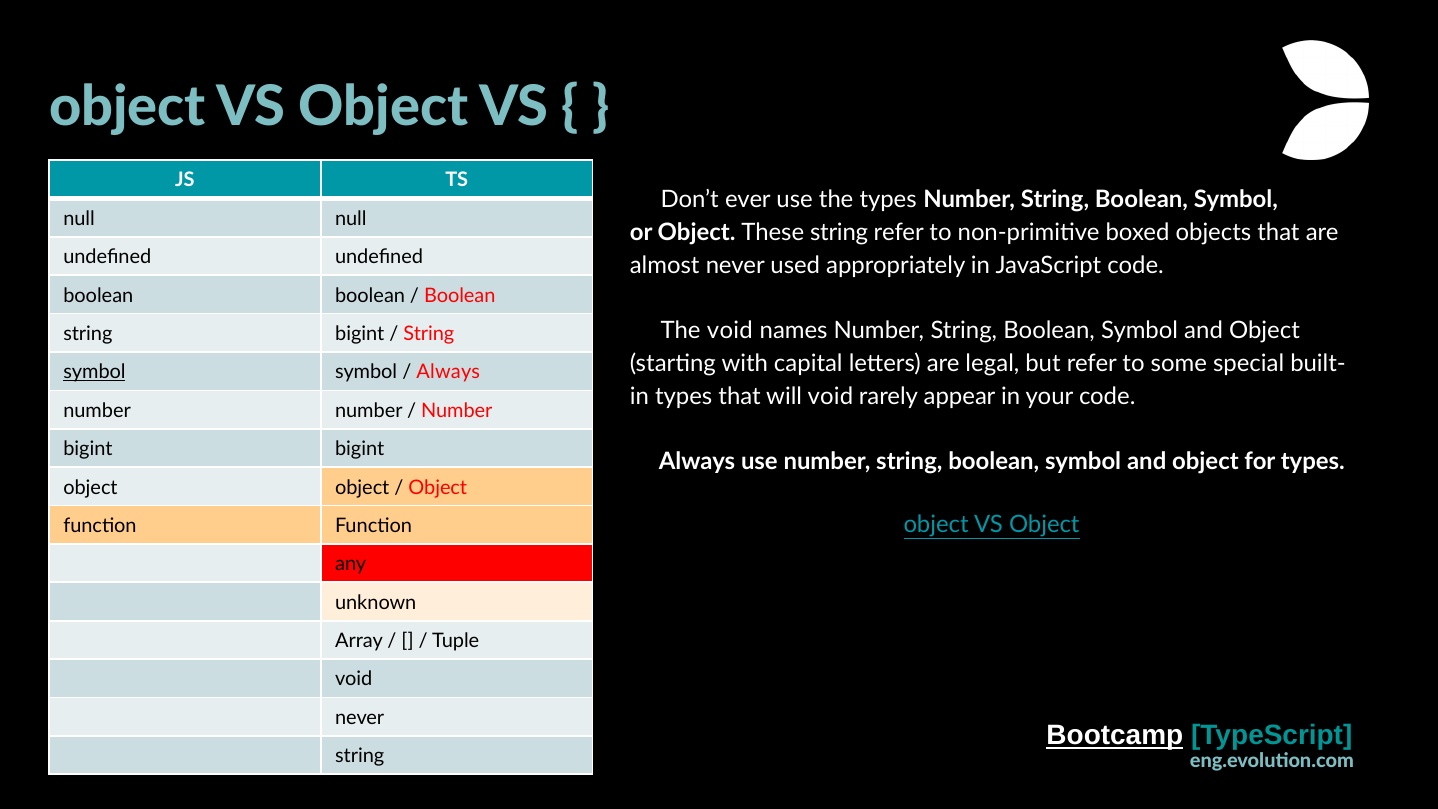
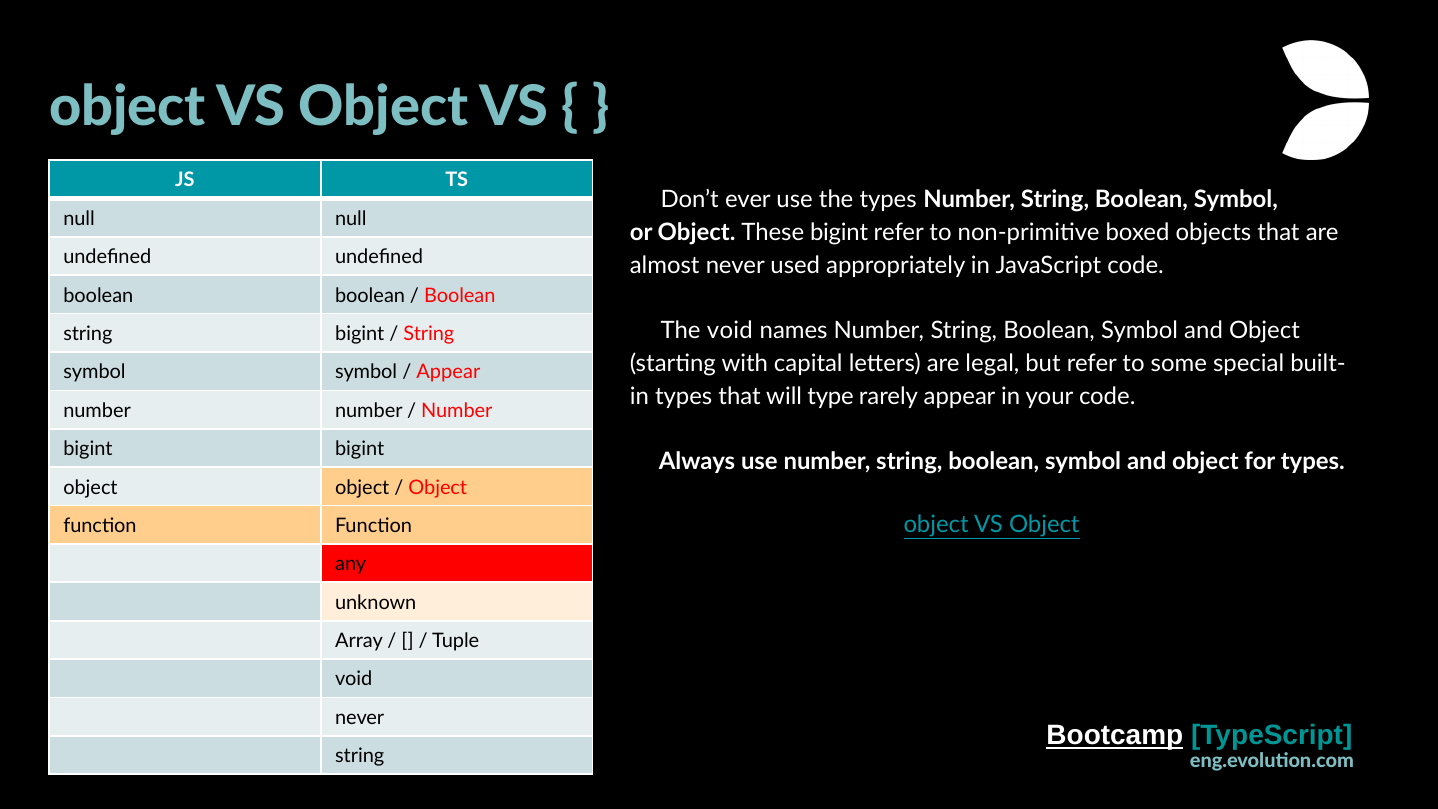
These string: string -> bigint
symbol at (94, 372) underline: present -> none
Always at (448, 372): Always -> Appear
will void: void -> type
